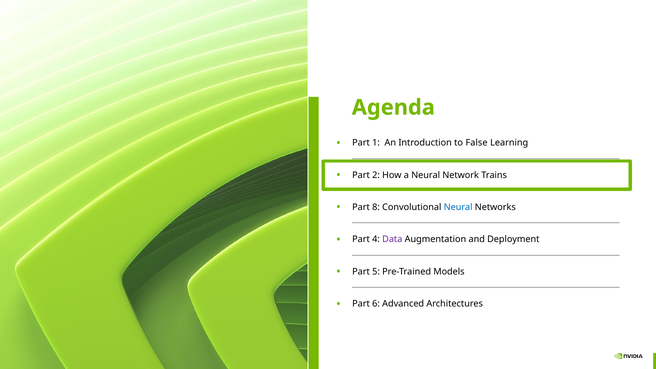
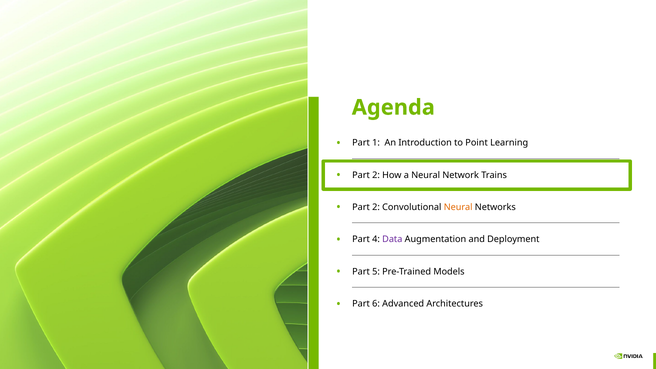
False: False -> Point
8 at (376, 207): 8 -> 2
Neural at (458, 207) colour: blue -> orange
